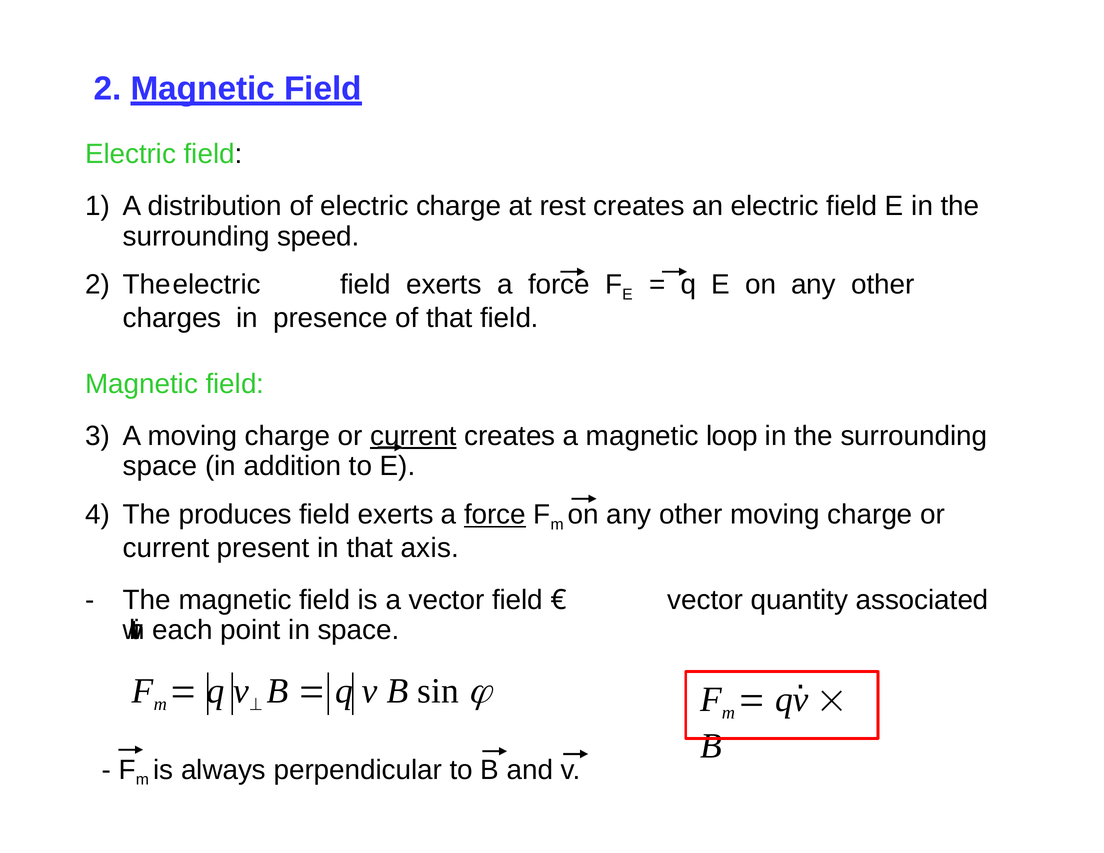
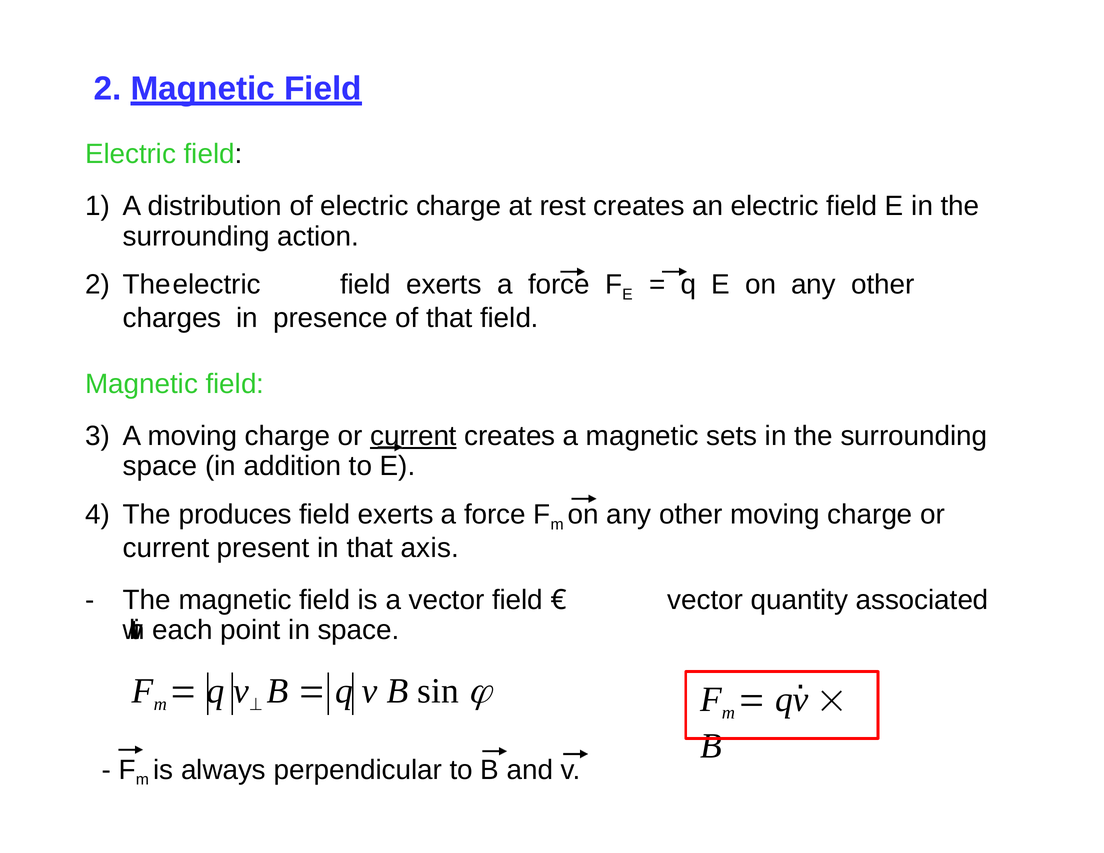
speed: speed -> action
loop: loop -> sets
force at (495, 515) underline: present -> none
